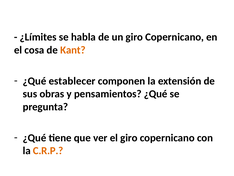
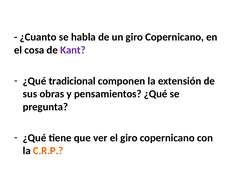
¿Límites: ¿Límites -> ¿Cuanto
Kant colour: orange -> purple
establecer: establecer -> tradicional
